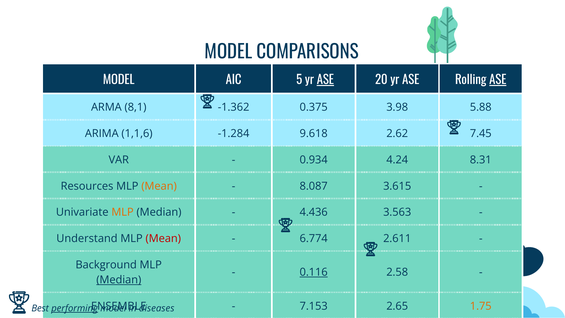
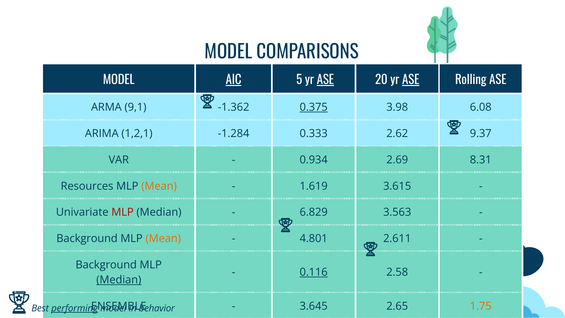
AIC underline: none -> present
ASE at (411, 80) underline: none -> present
ASE at (498, 80) underline: present -> none
8,1: 8,1 -> 9,1
0.375 underline: none -> present
5.88: 5.88 -> 6.08
1,1,6: 1,1,6 -> 1,2,1
9.618: 9.618 -> 0.333
7.45: 7.45 -> 9.37
4.24: 4.24 -> 2.69
8.087: 8.087 -> 1.619
MLP at (123, 212) colour: orange -> red
4.436: 4.436 -> 6.829
Understand at (87, 238): Understand -> Background
Mean at (163, 238) colour: red -> orange
6.774: 6.774 -> 4.801
7.153: 7.153 -> 3.645
diseases: diseases -> behavior
